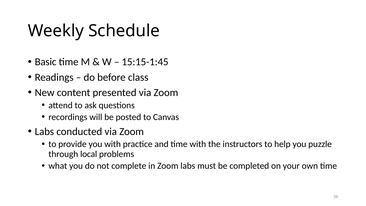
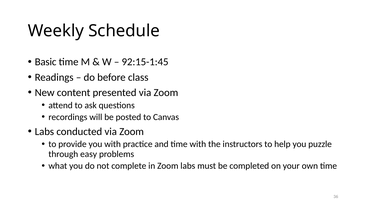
15:15-1:45: 15:15-1:45 -> 92:15-1:45
local: local -> easy
